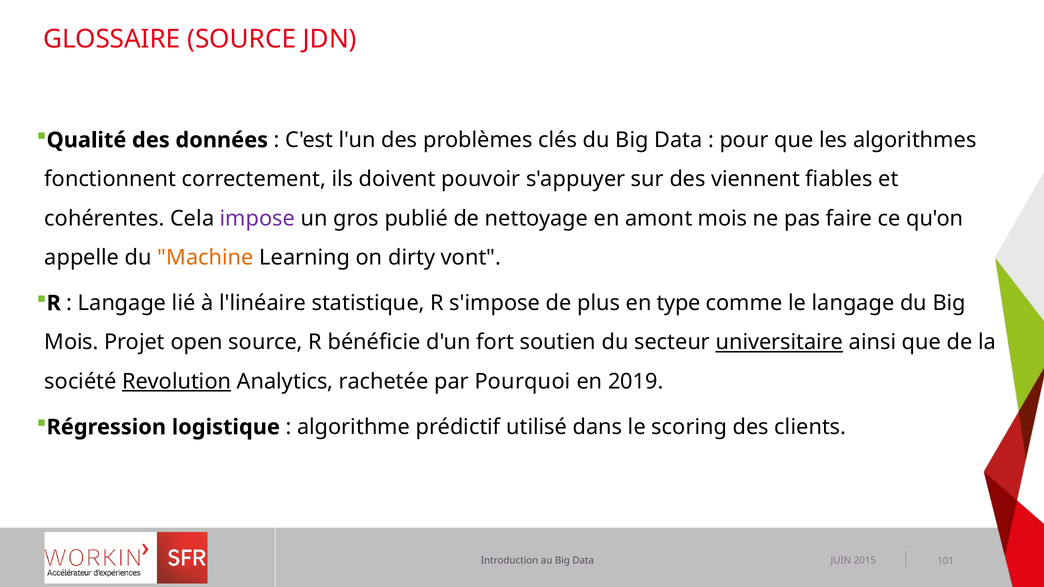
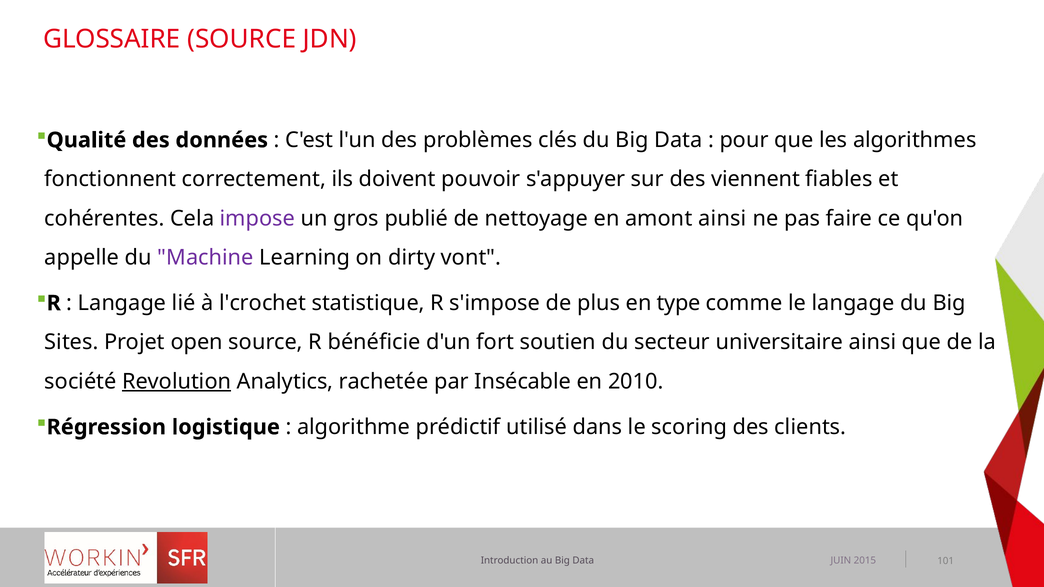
amont mois: mois -> ainsi
Machine colour: orange -> purple
l'linéaire: l'linéaire -> l'crochet
Mois at (72, 342): Mois -> Sites
universitaire underline: present -> none
Pourquoi: Pourquoi -> Insécable
2019: 2019 -> 2010
